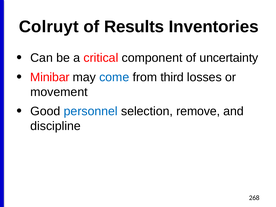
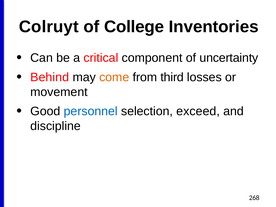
Results: Results -> College
Minibar: Minibar -> Behind
come colour: blue -> orange
remove: remove -> exceed
